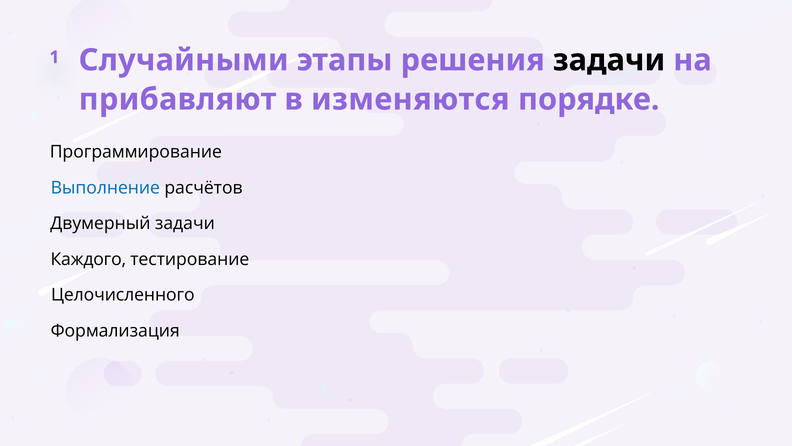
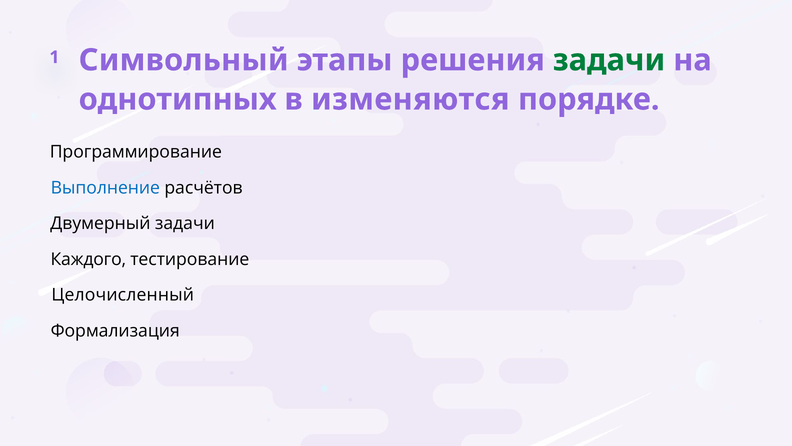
Случайными: Случайными -> Символьный
задачи at (609, 60) colour: black -> green
прибавляют: прибавляют -> однотипных
Целочисленного: Целочисленного -> Целочисленный
